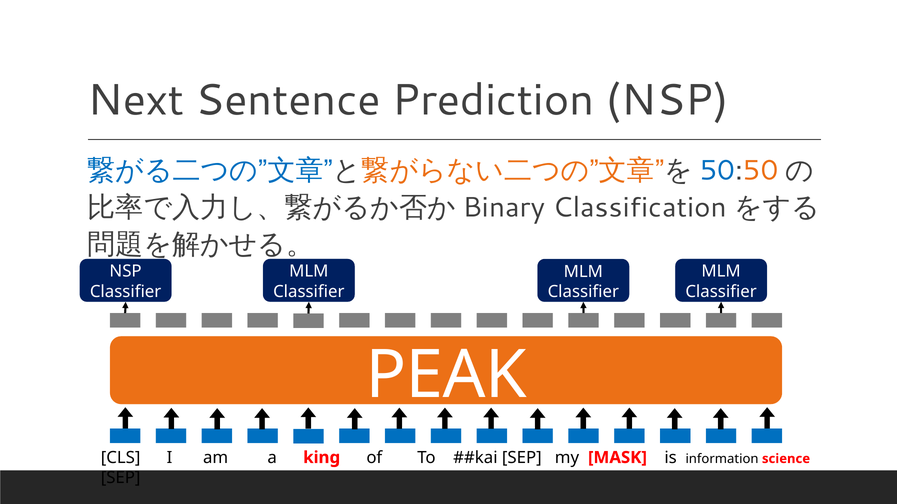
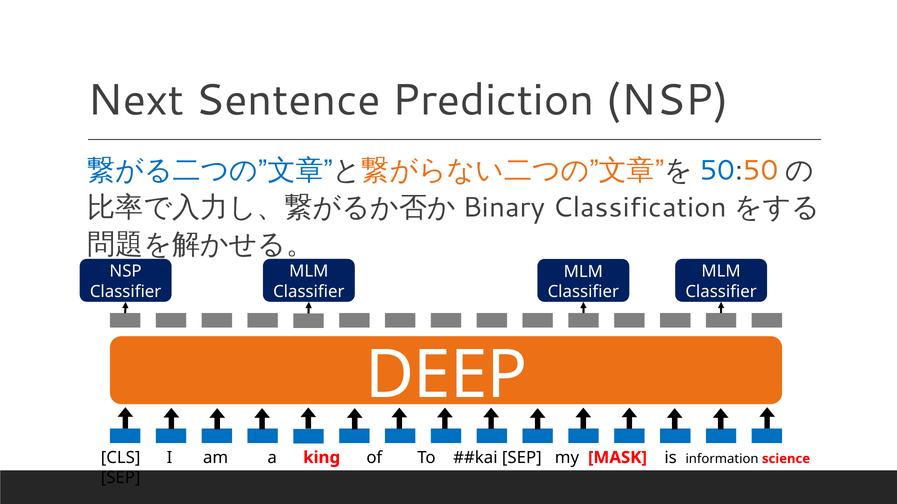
PEAK: PEAK -> DEEP
